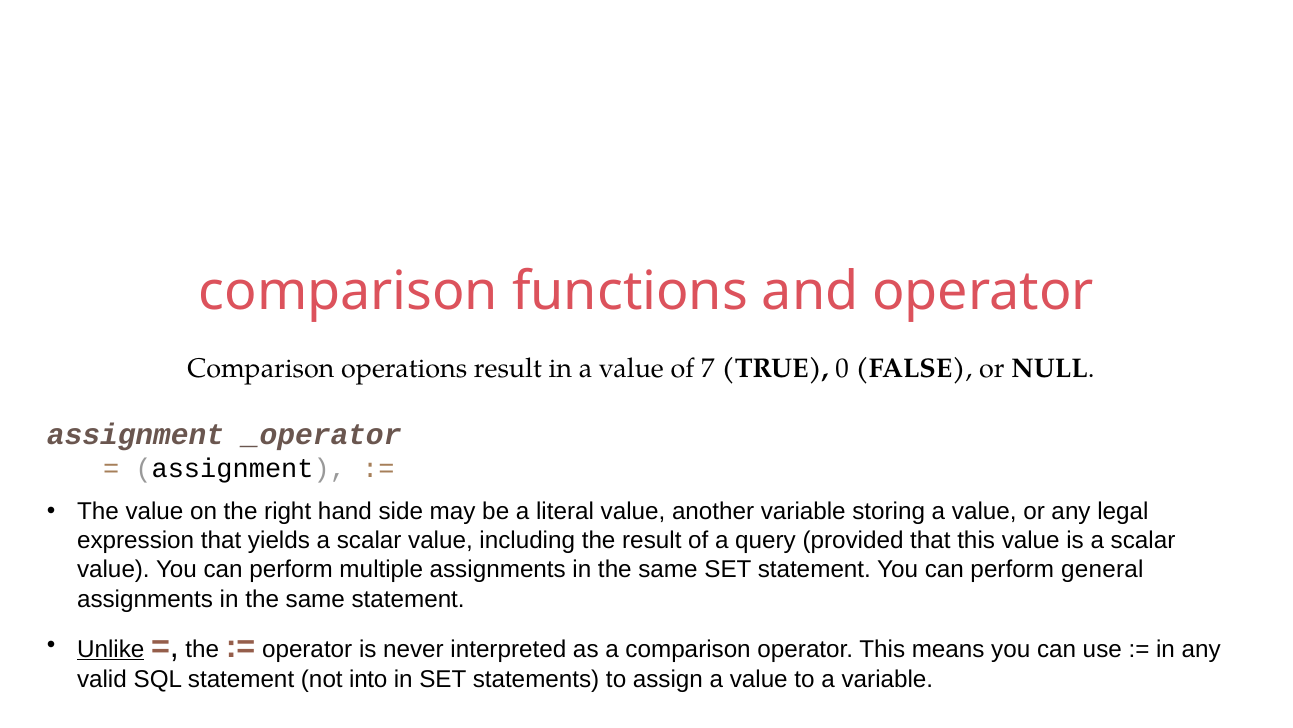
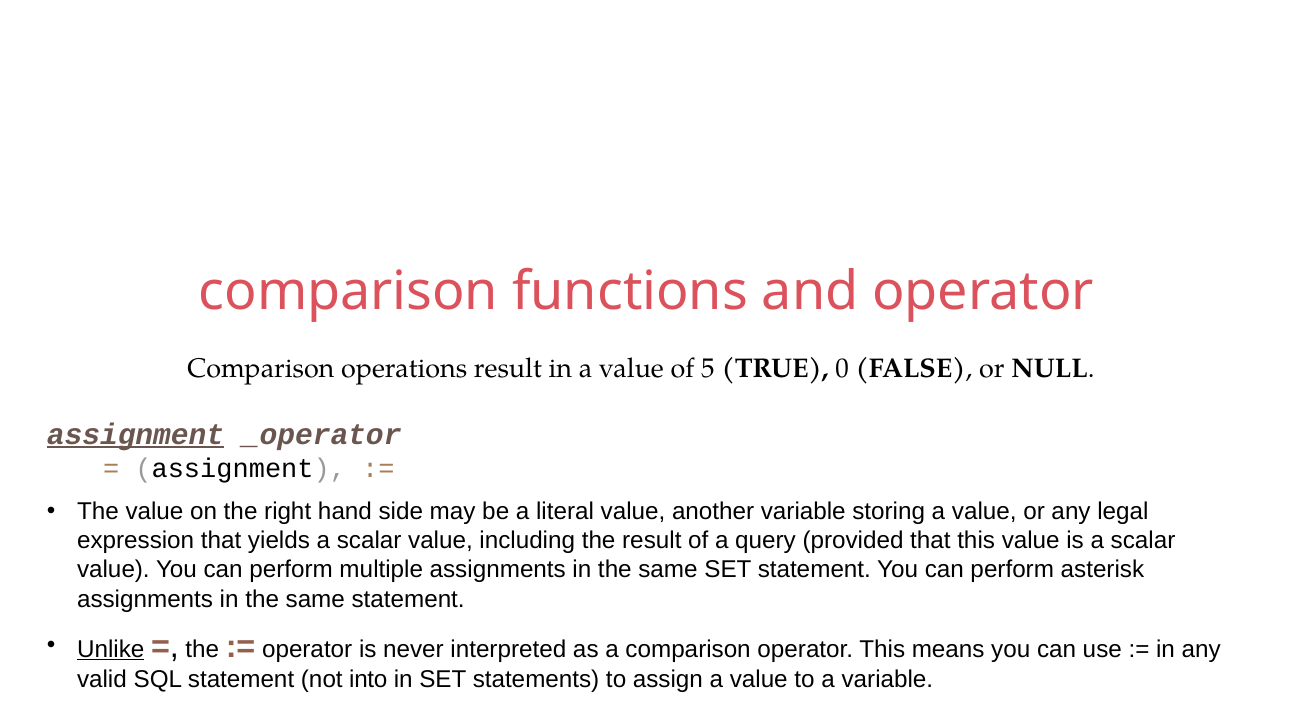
7: 7 -> 5
assignment at (136, 434) underline: none -> present
general: general -> asterisk
